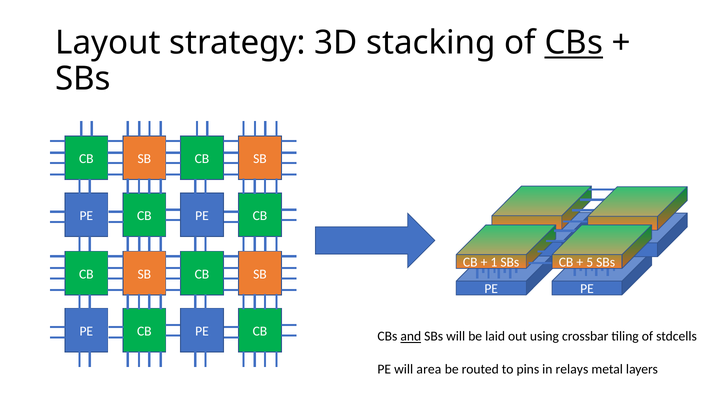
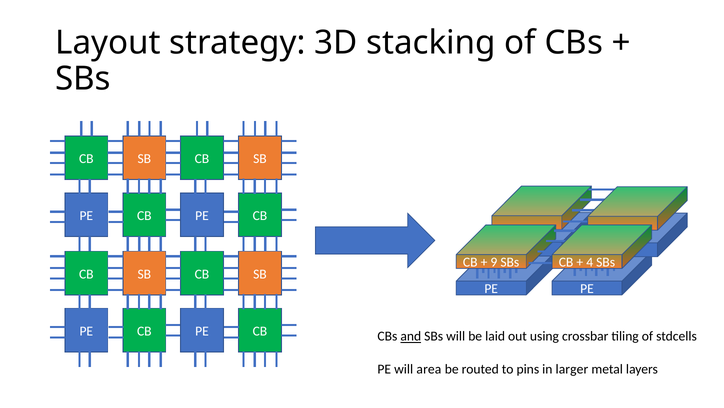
CBs at (574, 43) underline: present -> none
1: 1 -> 9
5: 5 -> 4
relays: relays -> larger
